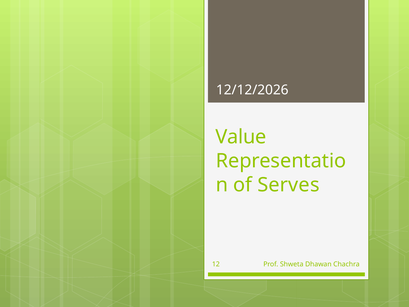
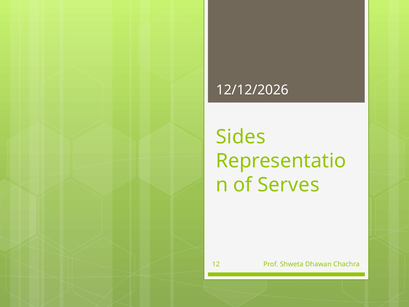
Value: Value -> Sides
